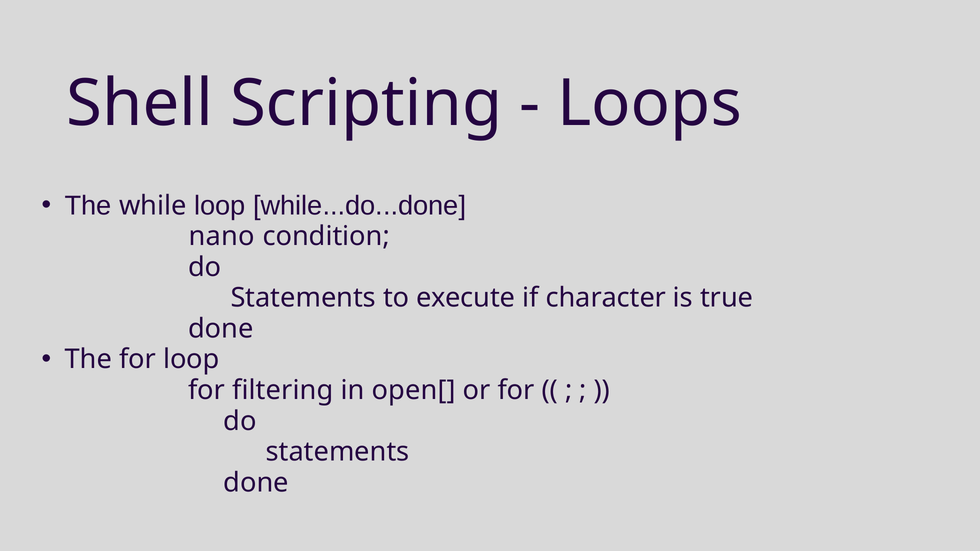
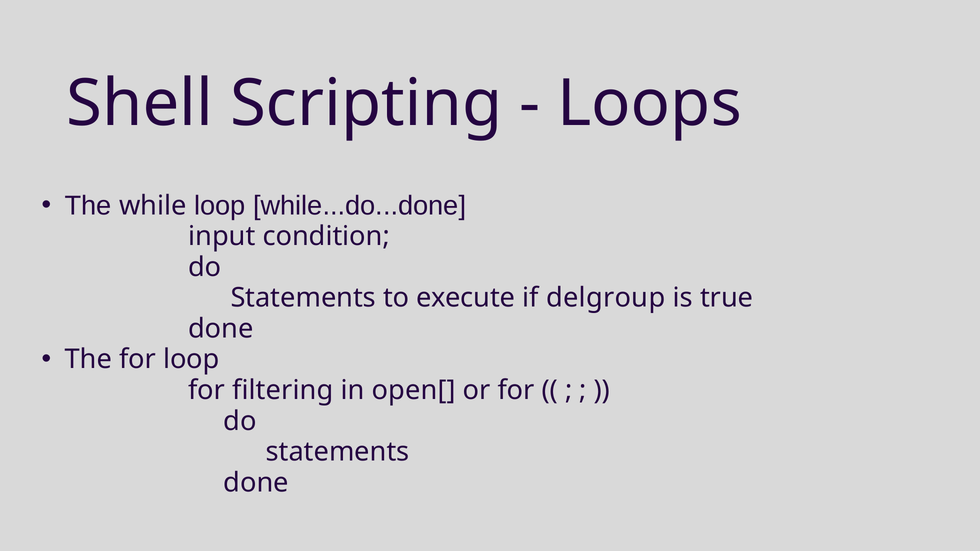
nano: nano -> input
character: character -> delgroup
